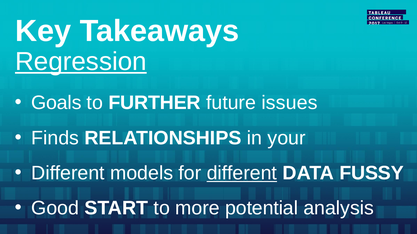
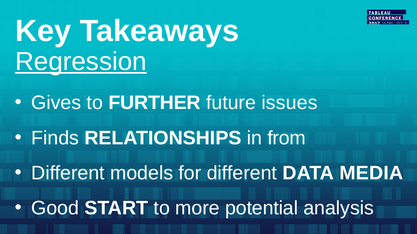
Goals: Goals -> Gives
your: your -> from
different at (242, 173) underline: present -> none
FUSSY: FUSSY -> MEDIA
